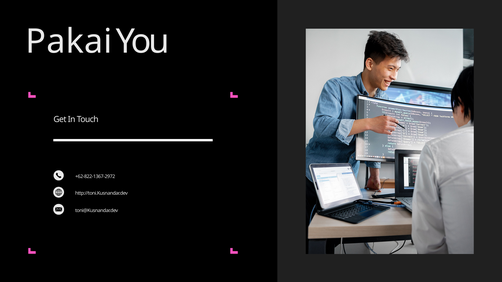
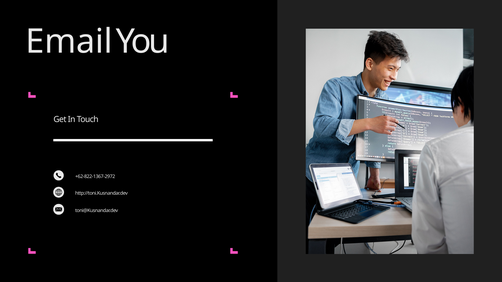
Pakai: Pakai -> Email
